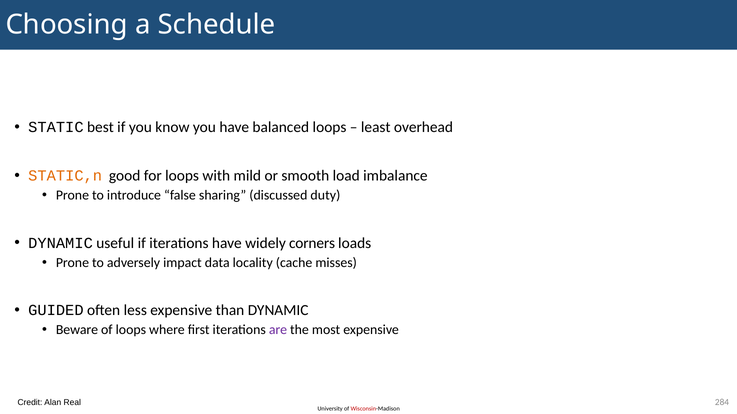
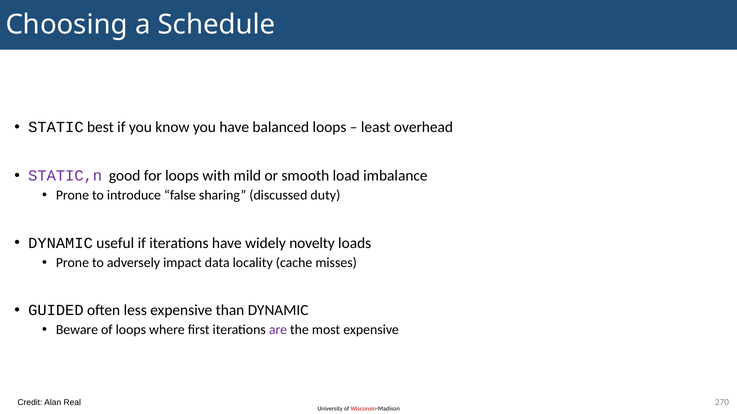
STATIC,n colour: orange -> purple
corners: corners -> novelty
284: 284 -> 270
